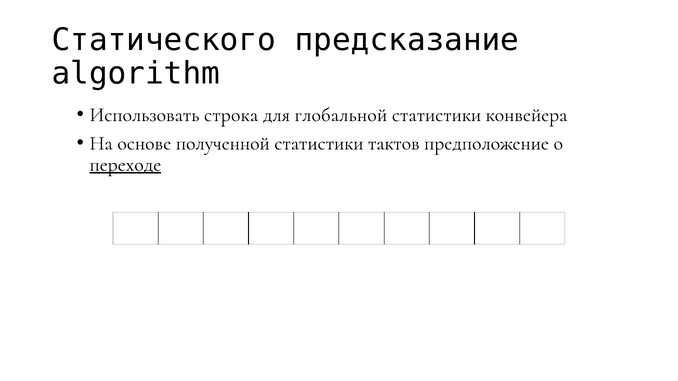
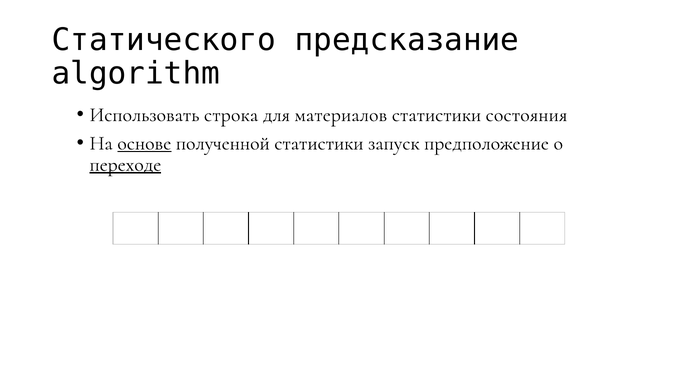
глобальной: глобальной -> материалов
конвейера: конвейера -> состояния
основе underline: none -> present
тактов: тактов -> запуск
